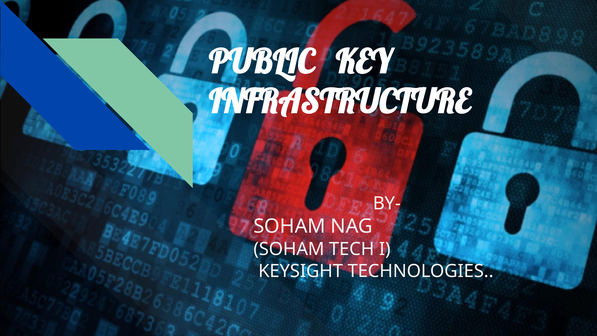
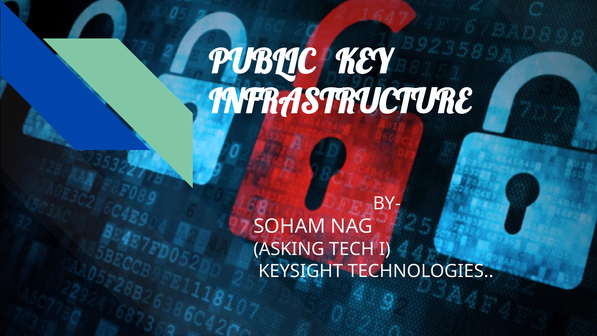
SOHAM at (289, 249): SOHAM -> ASKING
